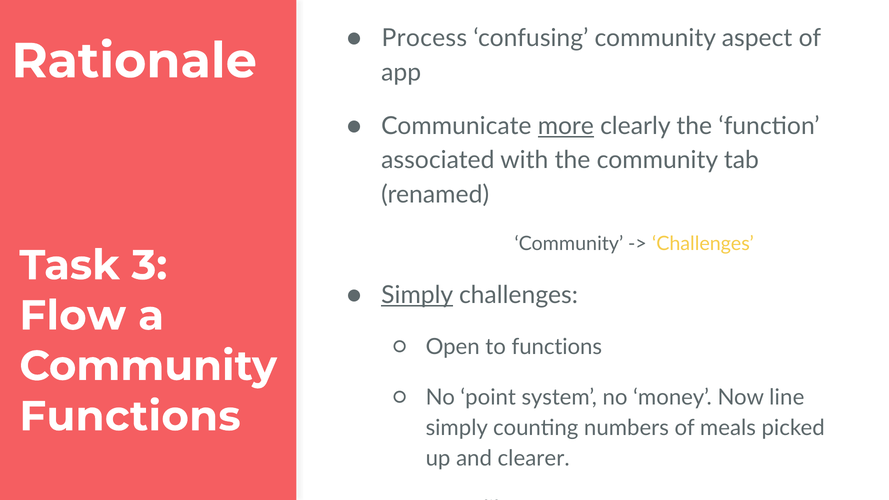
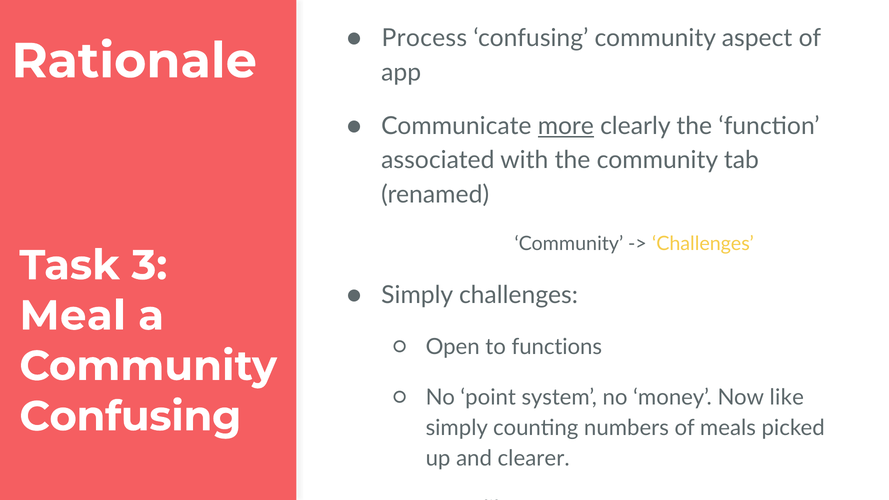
Simply at (417, 295) underline: present -> none
Flow: Flow -> Meal
Now line: line -> like
Functions at (130, 417): Functions -> Confusing
